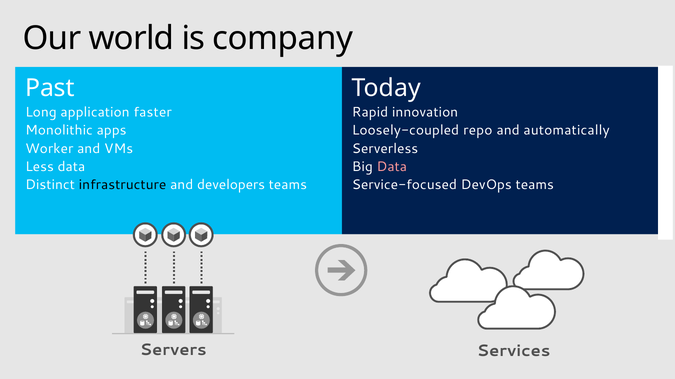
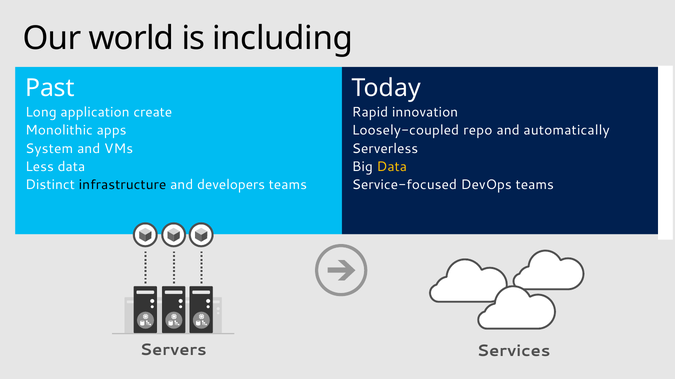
company: company -> including
faster: faster -> create
Worker: Worker -> System
Data at (392, 167) colour: pink -> yellow
